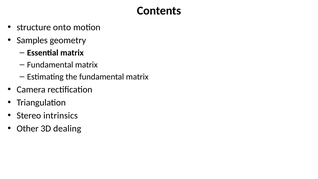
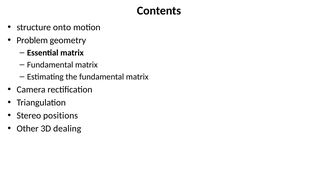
Samples: Samples -> Problem
intrinsics: intrinsics -> positions
